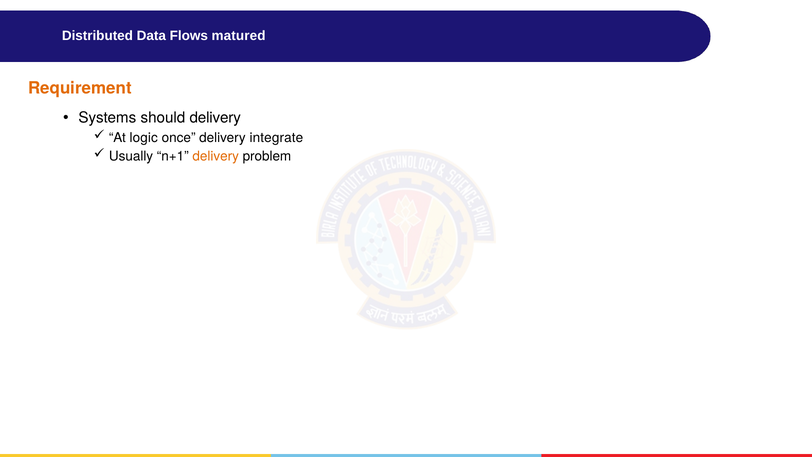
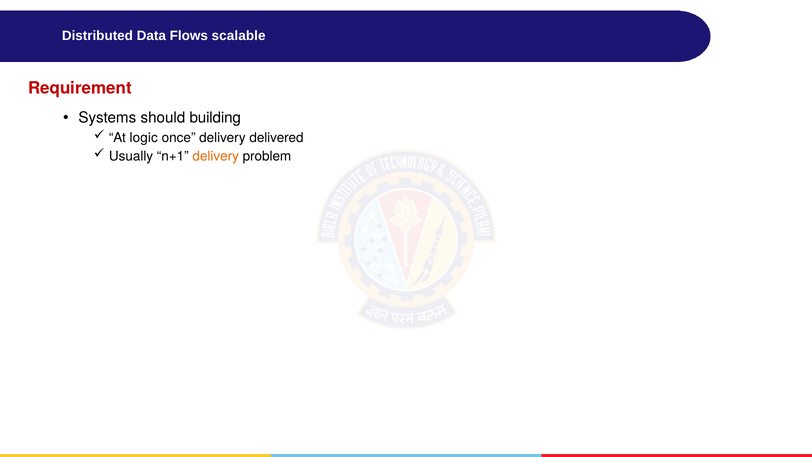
matured: matured -> scalable
Requirement colour: orange -> red
should delivery: delivery -> building
integrate: integrate -> delivered
